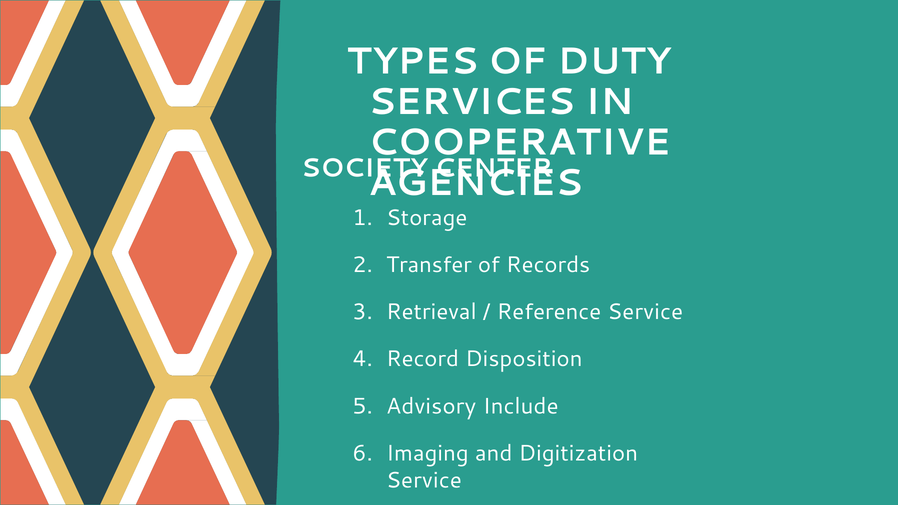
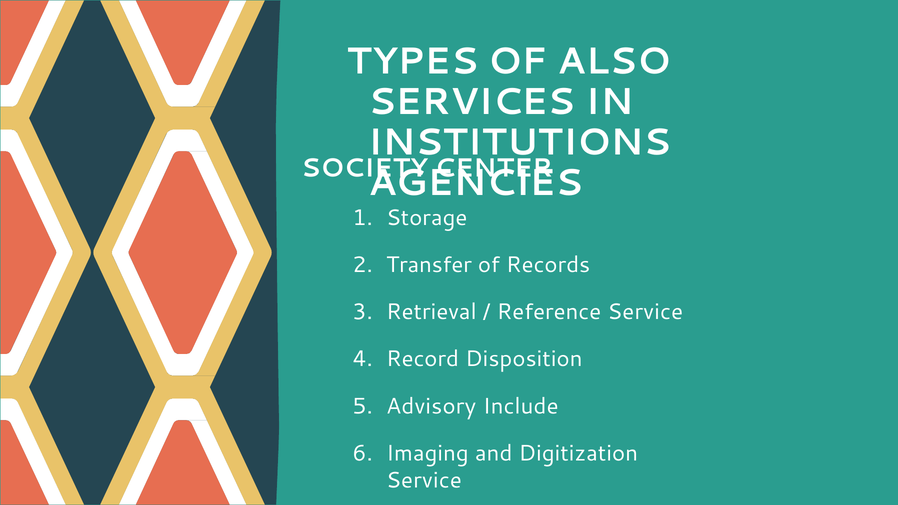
DUTY: DUTY -> ALSO
COOPERATIVE: COOPERATIVE -> INSTITUTIONS
